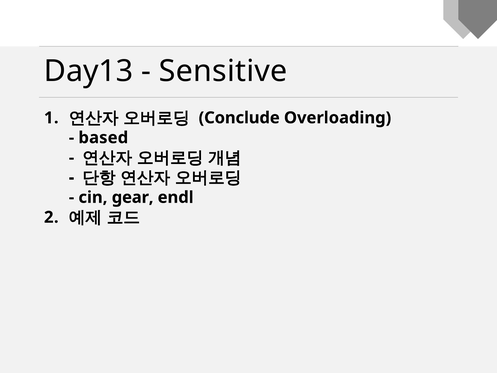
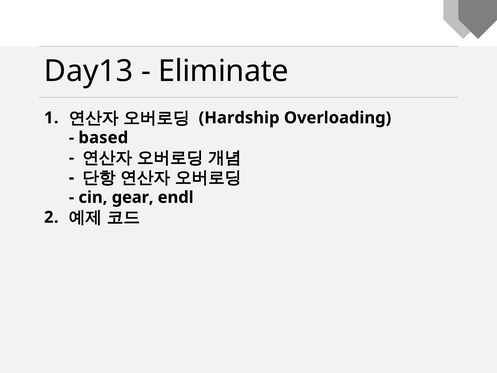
Sensitive: Sensitive -> Eliminate
Conclude: Conclude -> Hardship
